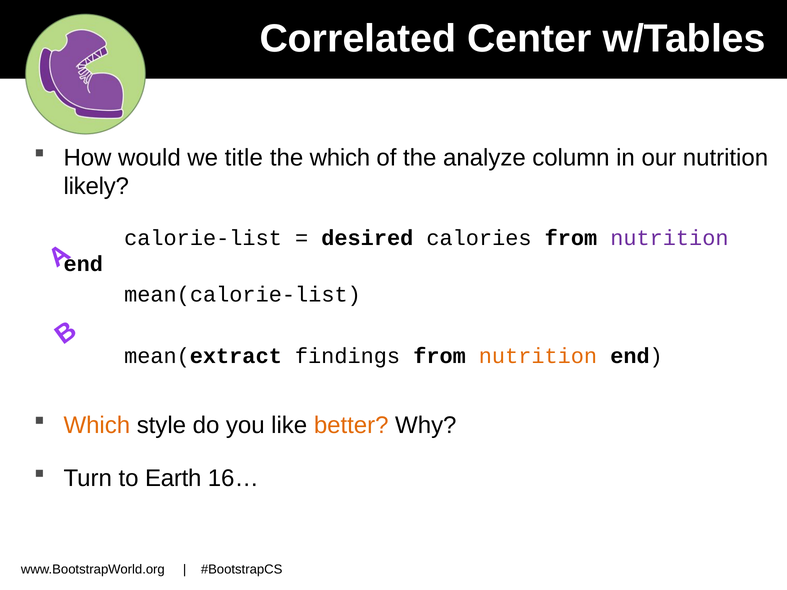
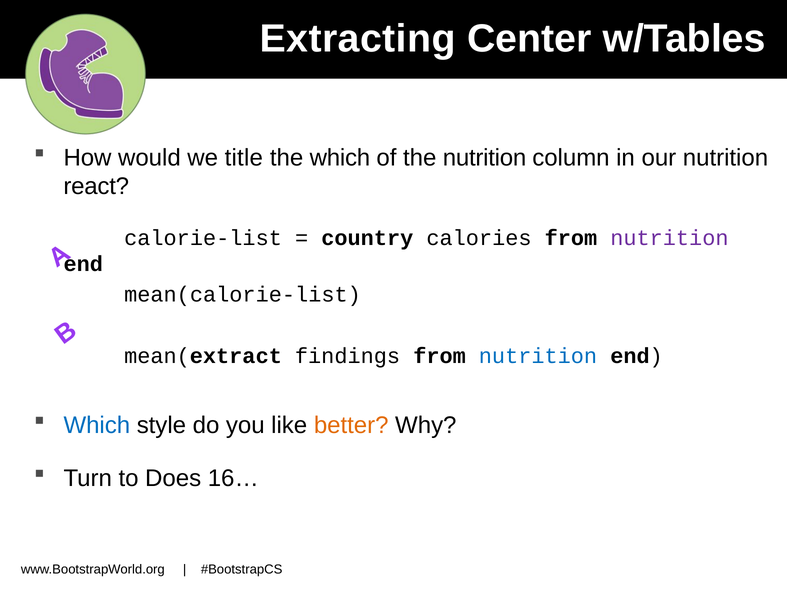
Correlated: Correlated -> Extracting
the analyze: analyze -> nutrition
likely: likely -> react
desired: desired -> country
nutrition at (538, 356) colour: orange -> blue
Which at (97, 425) colour: orange -> blue
Earth: Earth -> Does
